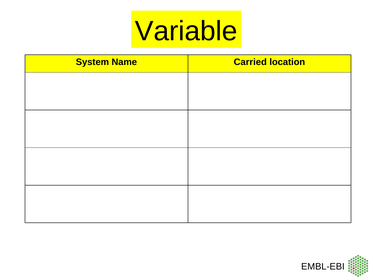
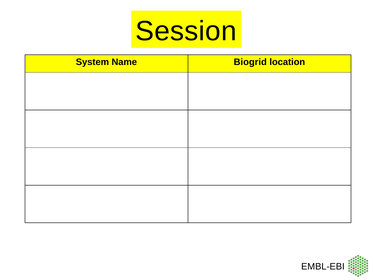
Variable: Variable -> Session
Carried: Carried -> Biogrid
